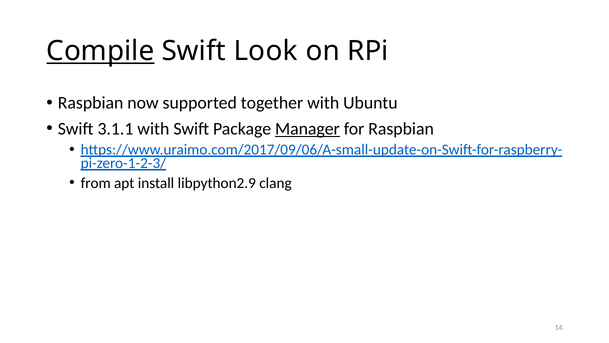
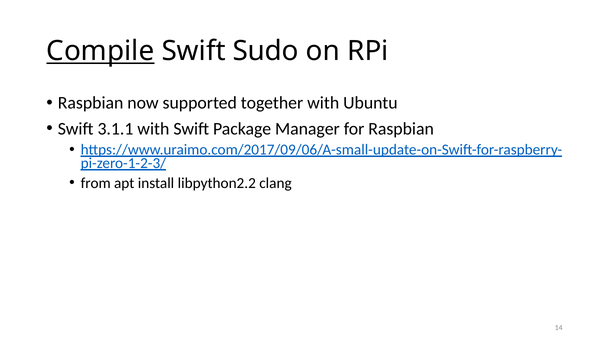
Look: Look -> Sudo
Manager underline: present -> none
libpython2.9: libpython2.9 -> libpython2.2
